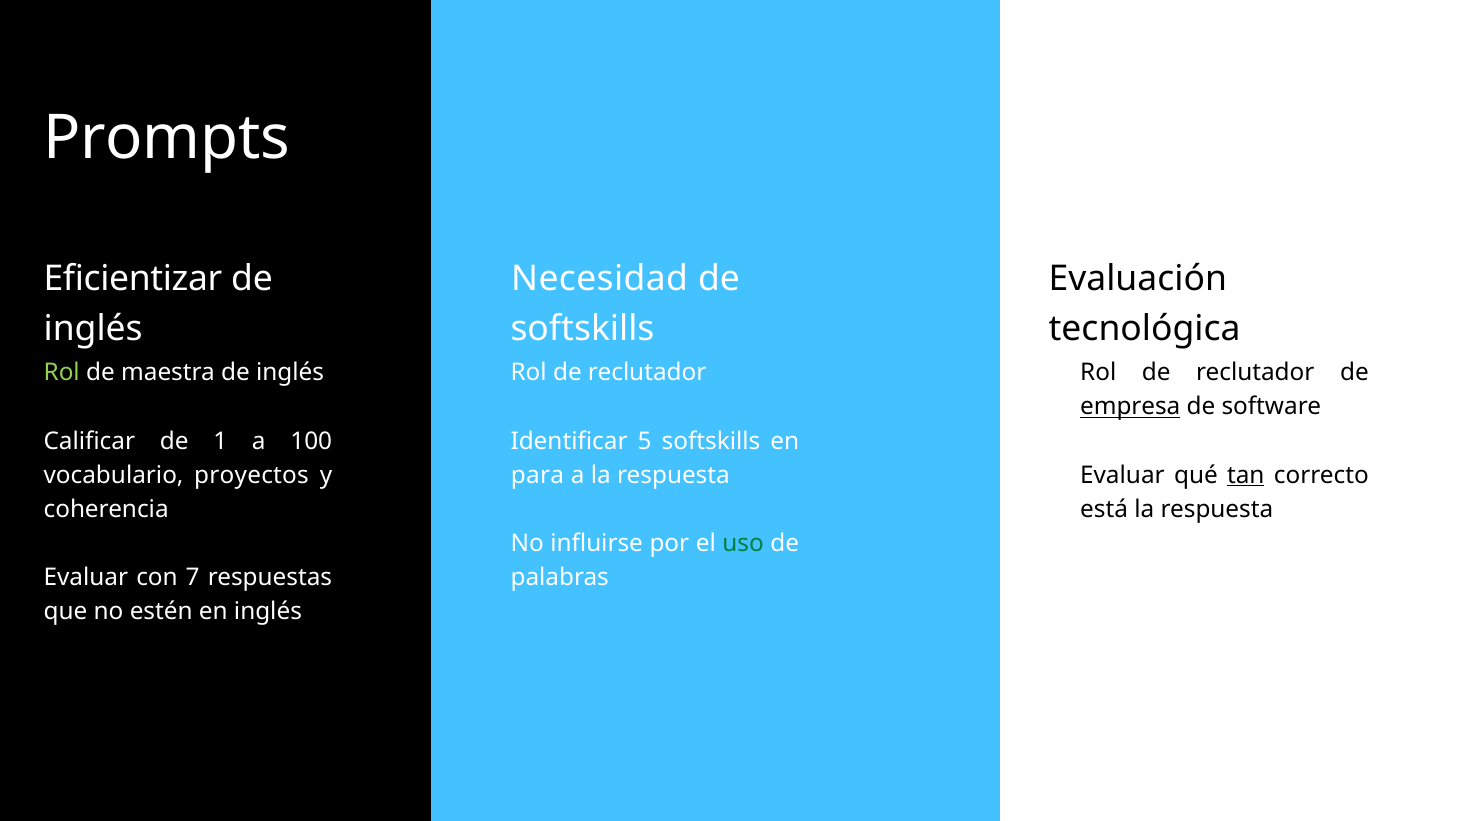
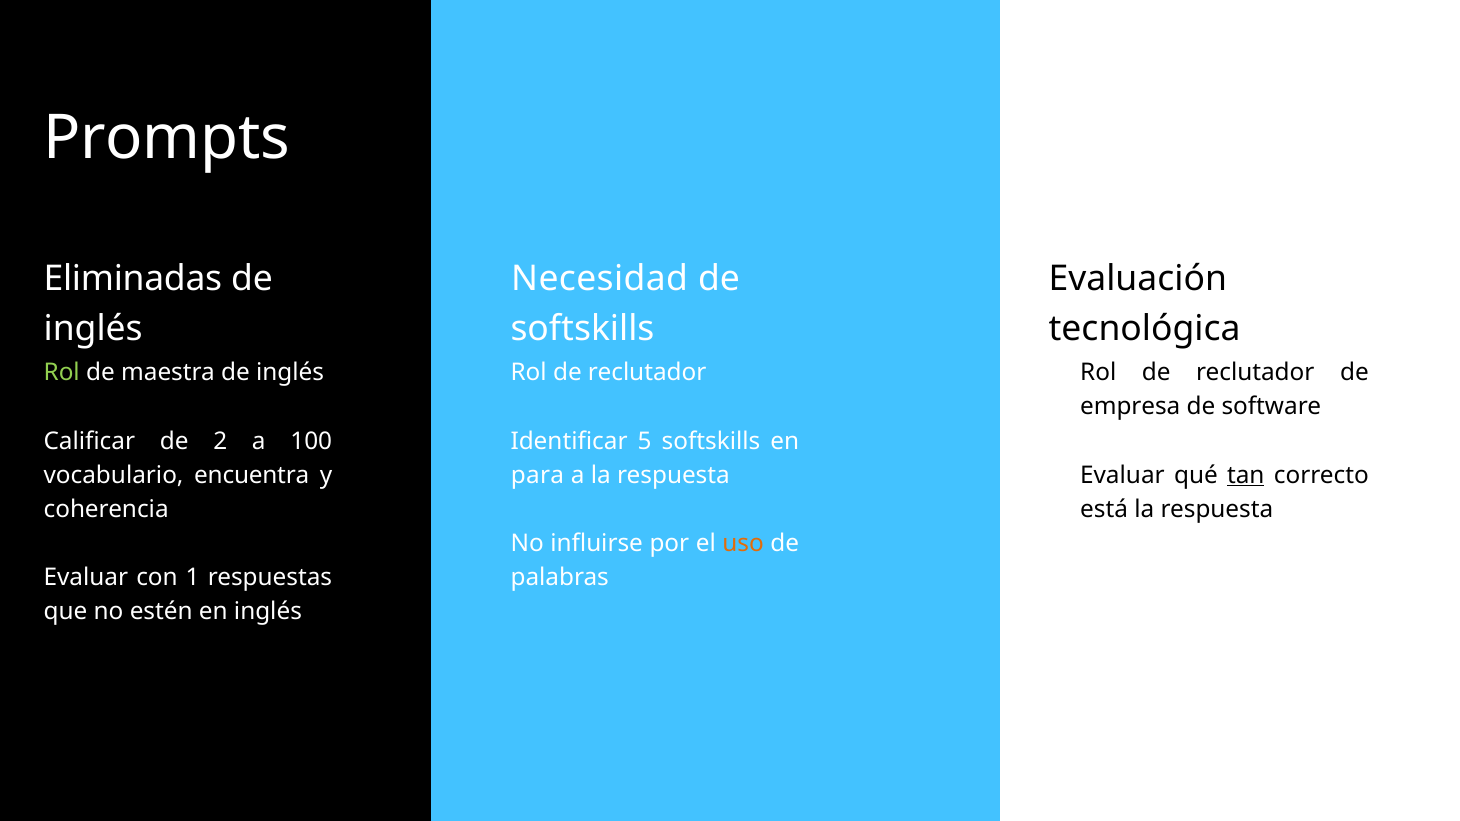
Eficientizar: Eficientizar -> Eliminadas
empresa underline: present -> none
1: 1 -> 2
proyectos: proyectos -> encuentra
uso colour: green -> orange
7: 7 -> 1
